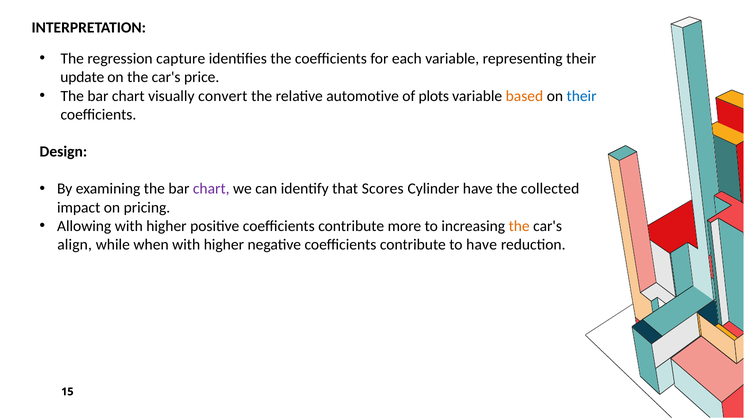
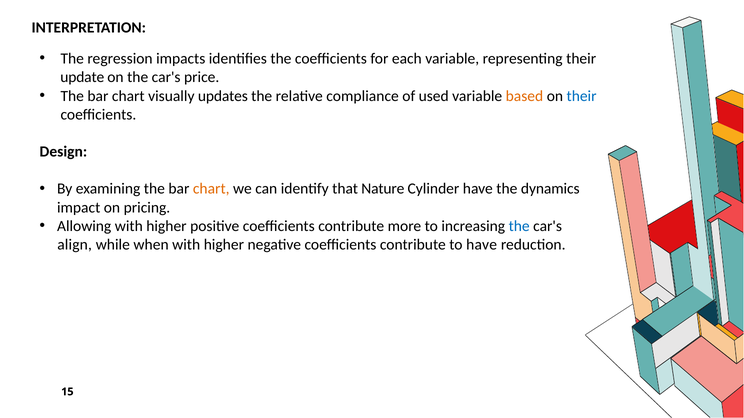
capture: capture -> impacts
convert: convert -> updates
automotive: automotive -> compliance
plots: plots -> used
chart at (211, 189) colour: purple -> orange
Scores: Scores -> Nature
collected: collected -> dynamics
the at (519, 226) colour: orange -> blue
